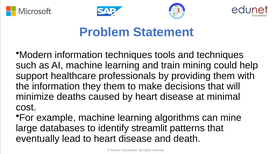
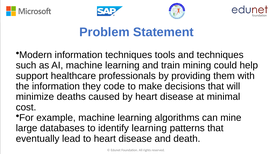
they them: them -> code
identify streamlit: streamlit -> learning
